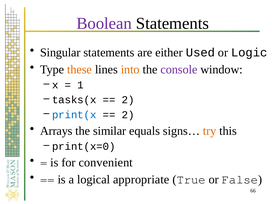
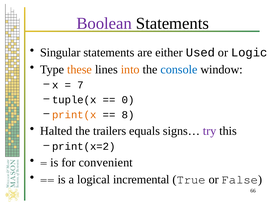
console colour: purple -> blue
1: 1 -> 7
tasks(x: tasks(x -> tuple(x
2 at (128, 100): 2 -> 0
print(x colour: blue -> orange
2 at (128, 115): 2 -> 8
Arrays: Arrays -> Halted
similar: similar -> trailers
try colour: orange -> purple
print(x=0: print(x=0 -> print(x=2
appropriate: appropriate -> incremental
